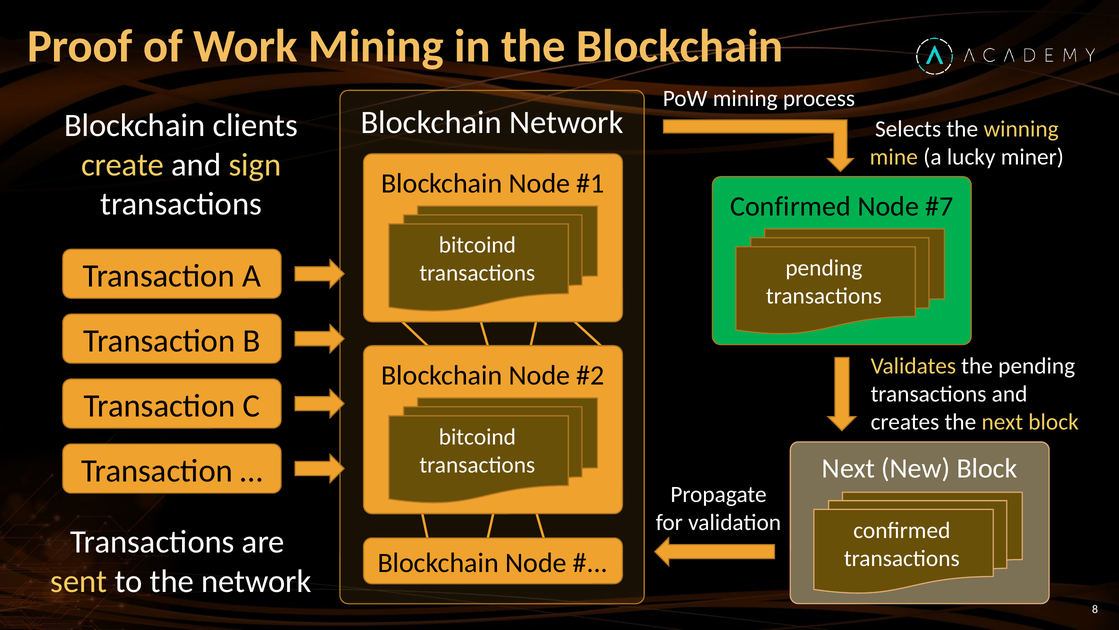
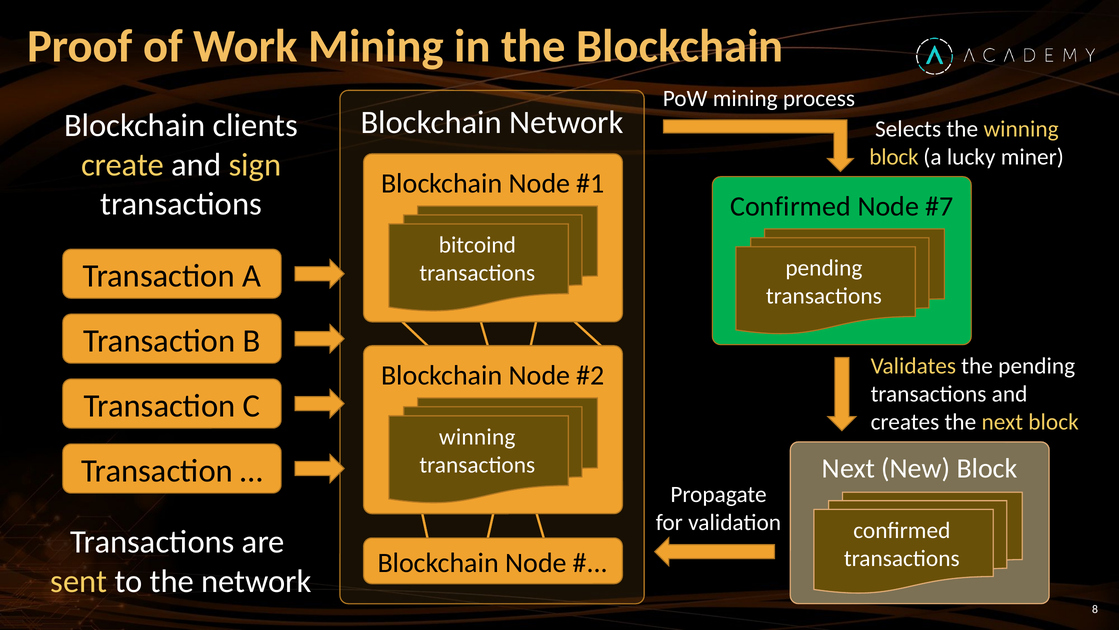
mine at (894, 157): mine -> block
bitcoind at (477, 437): bitcoind -> winning
